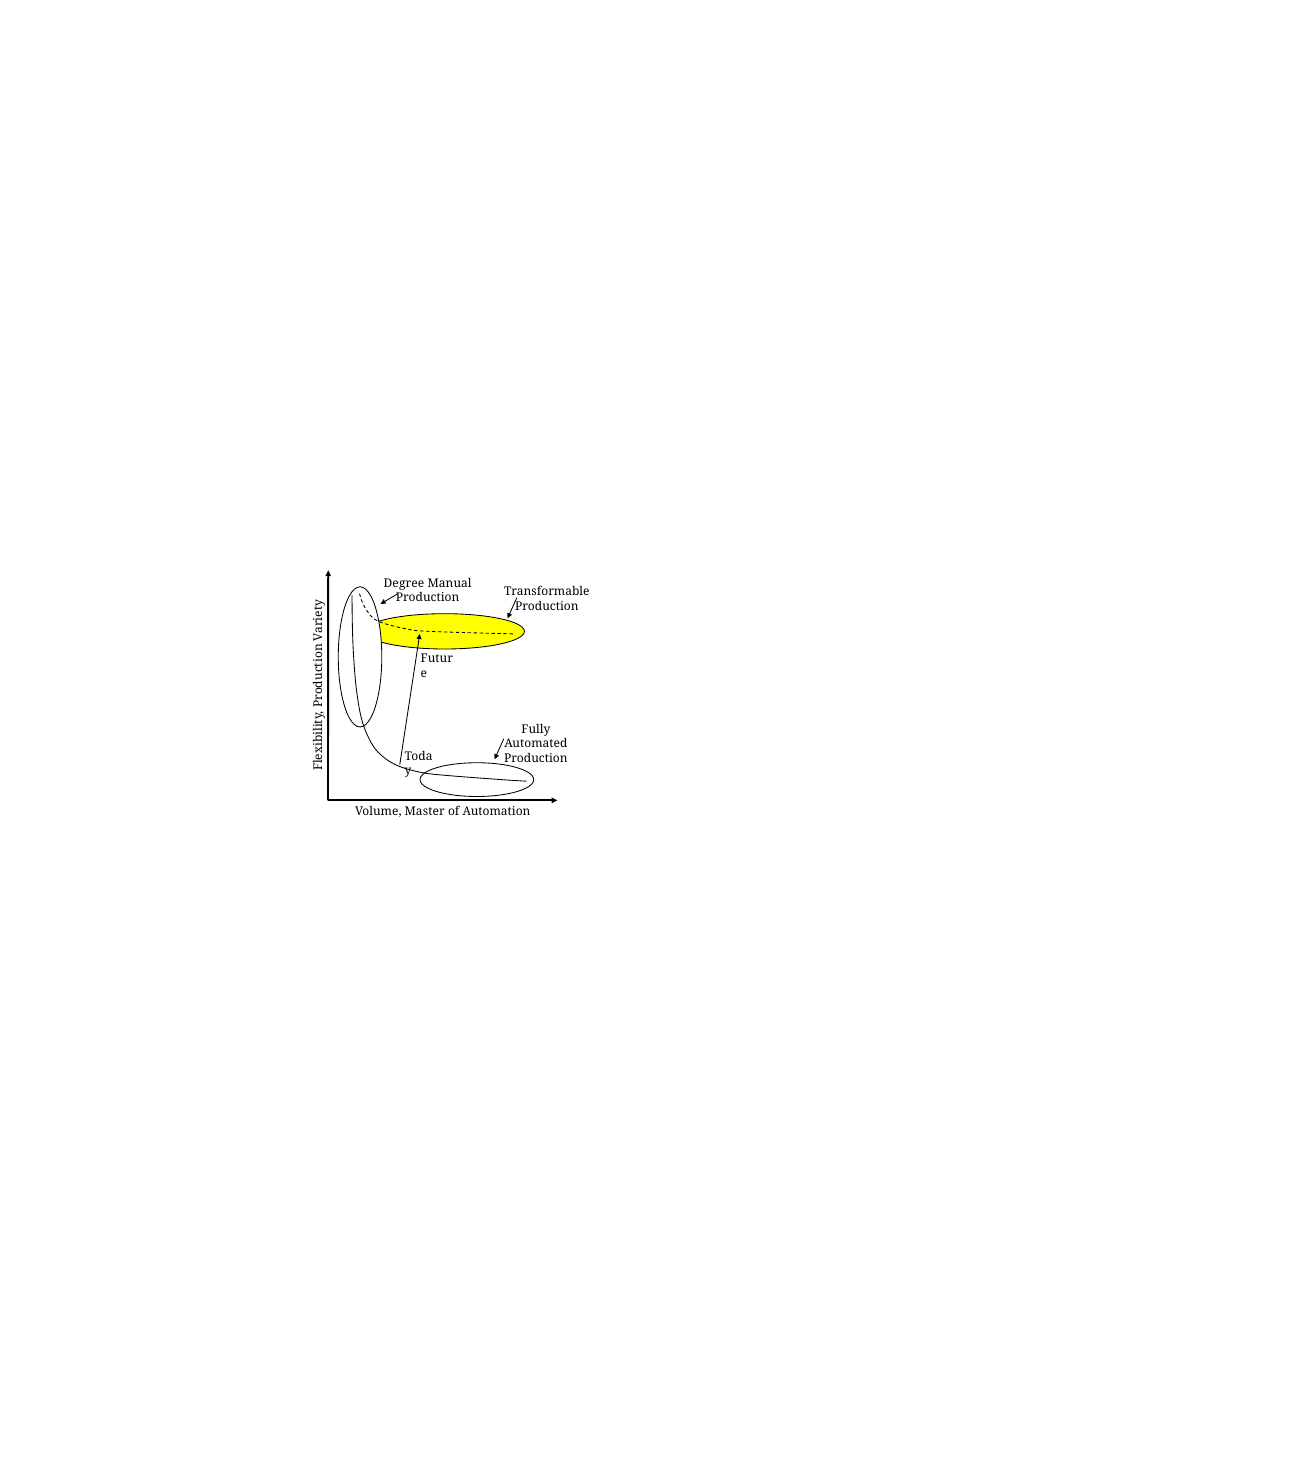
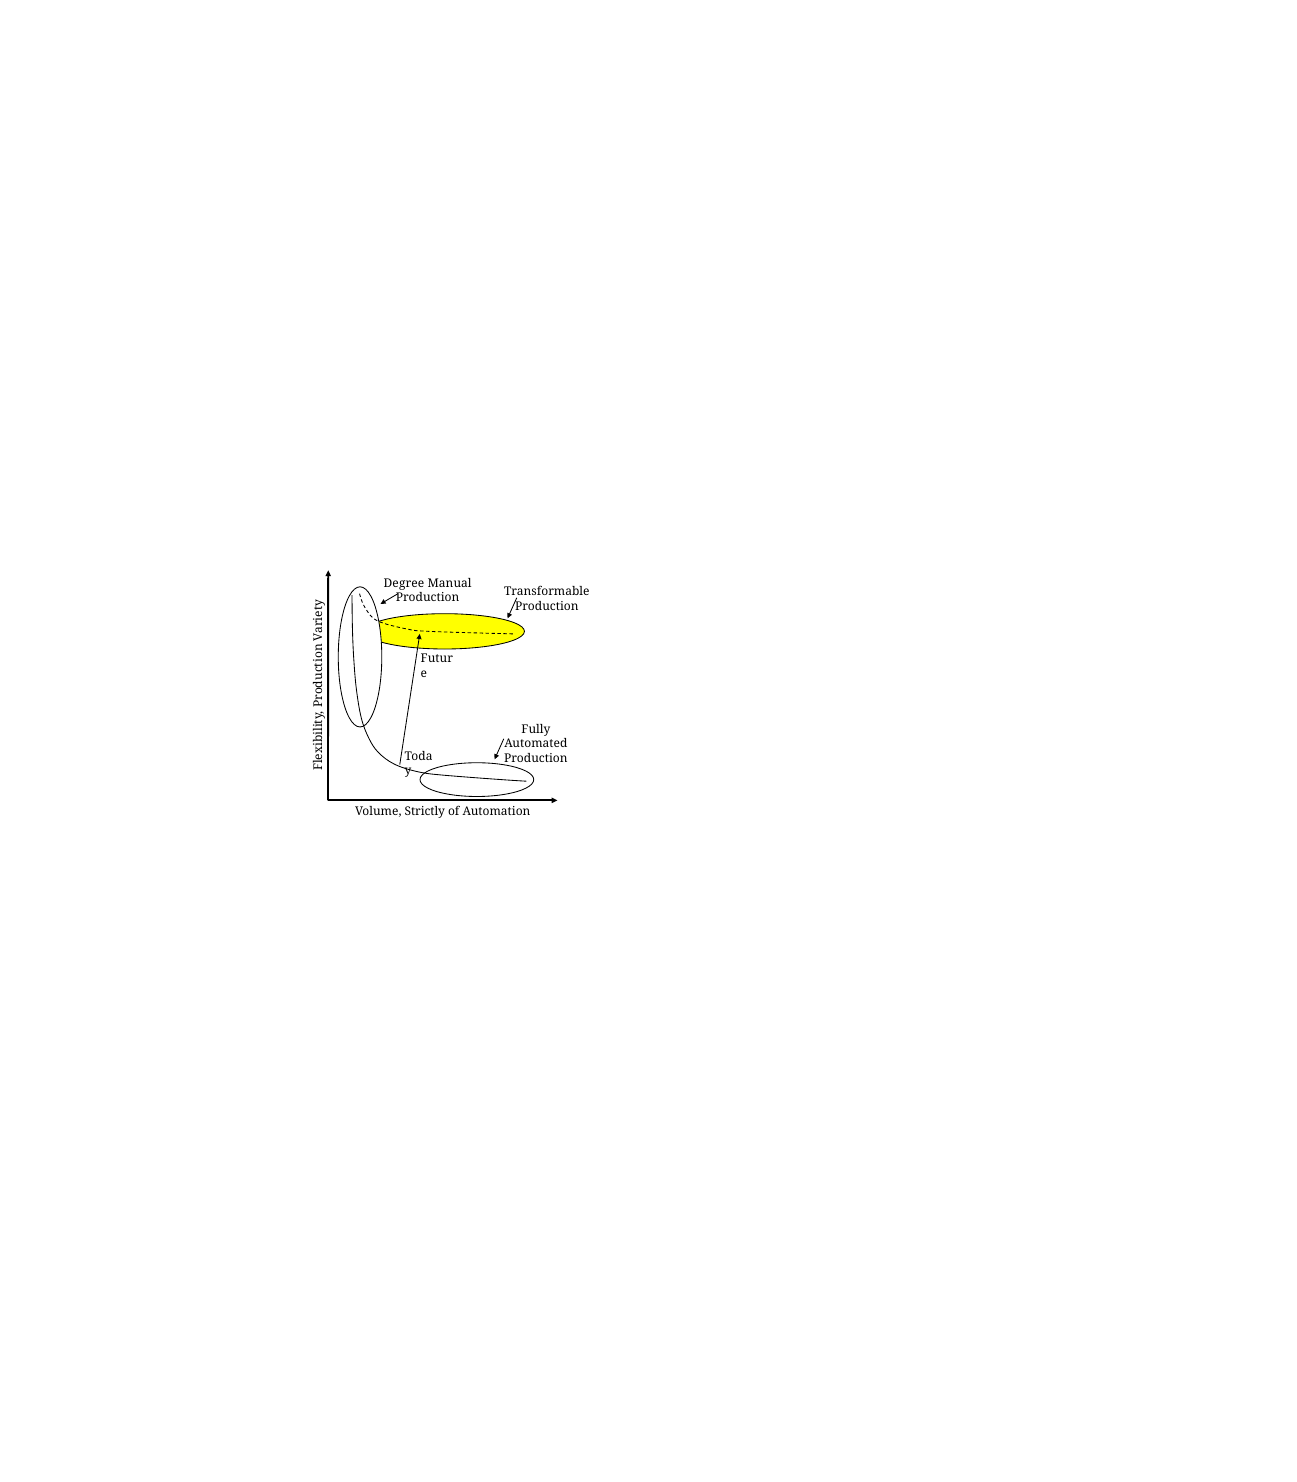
Master: Master -> Strictly
